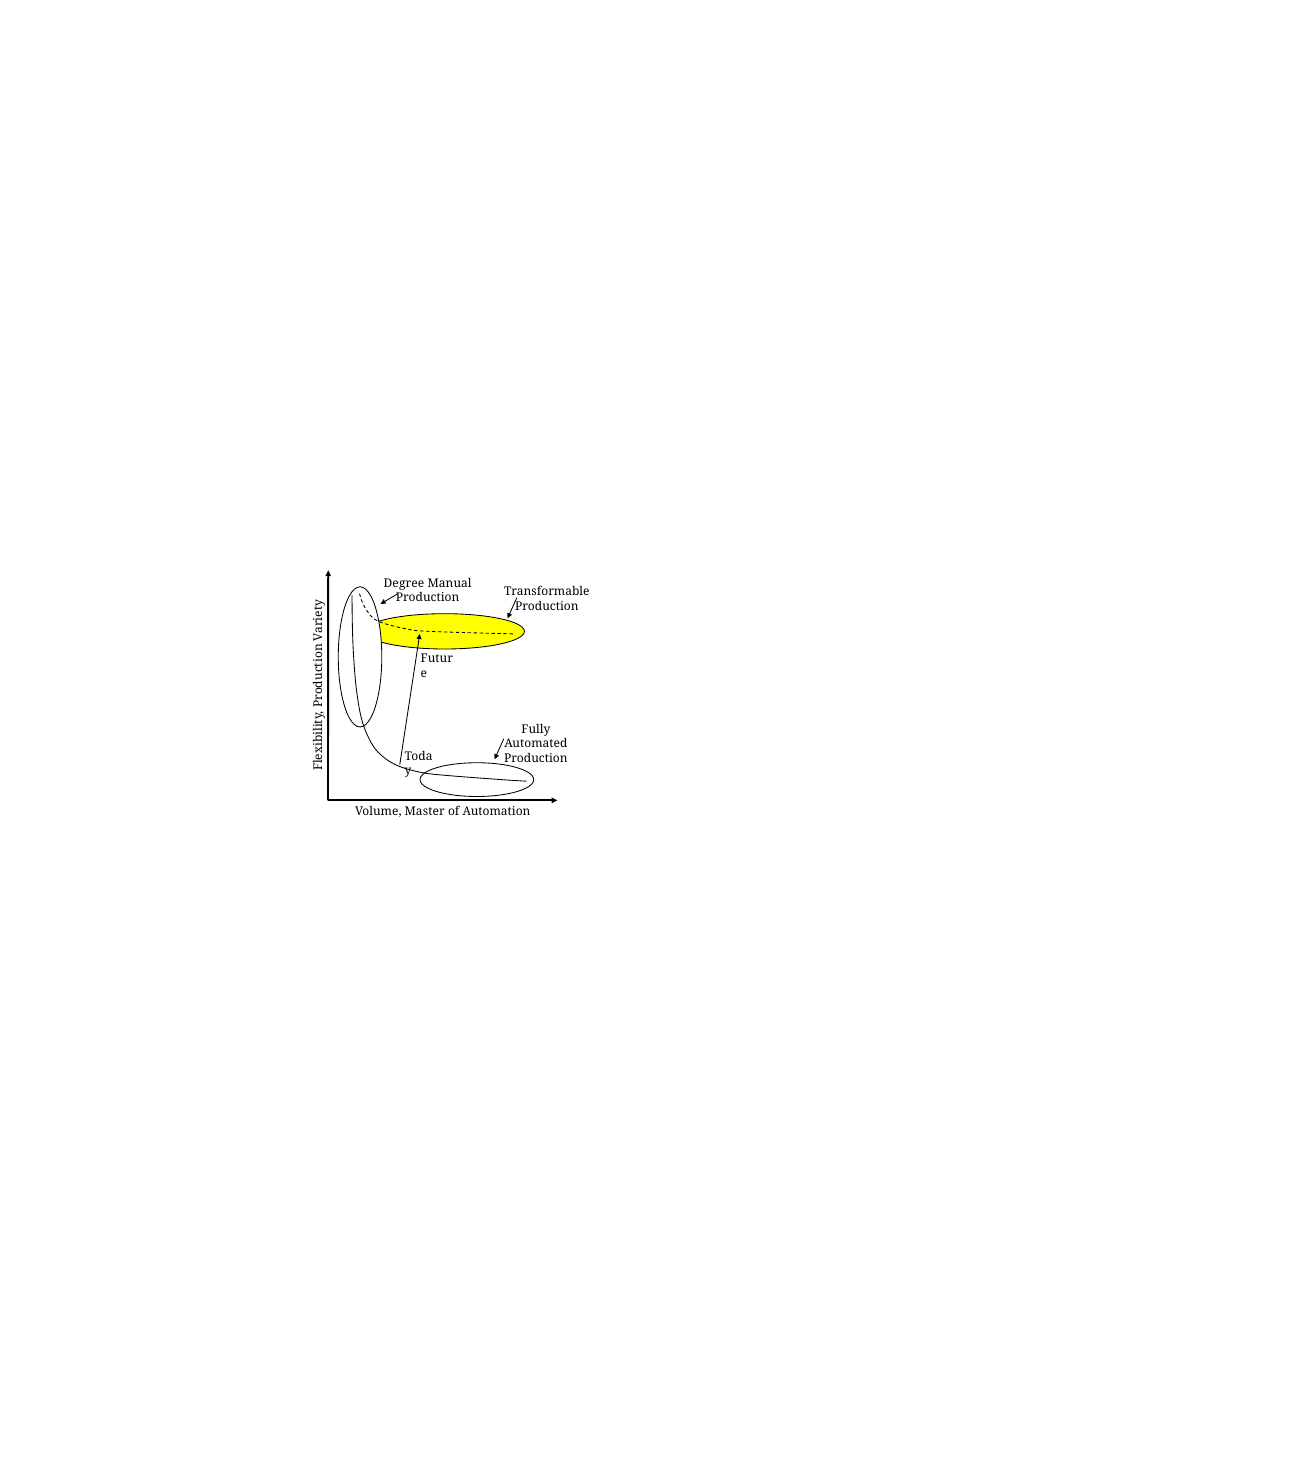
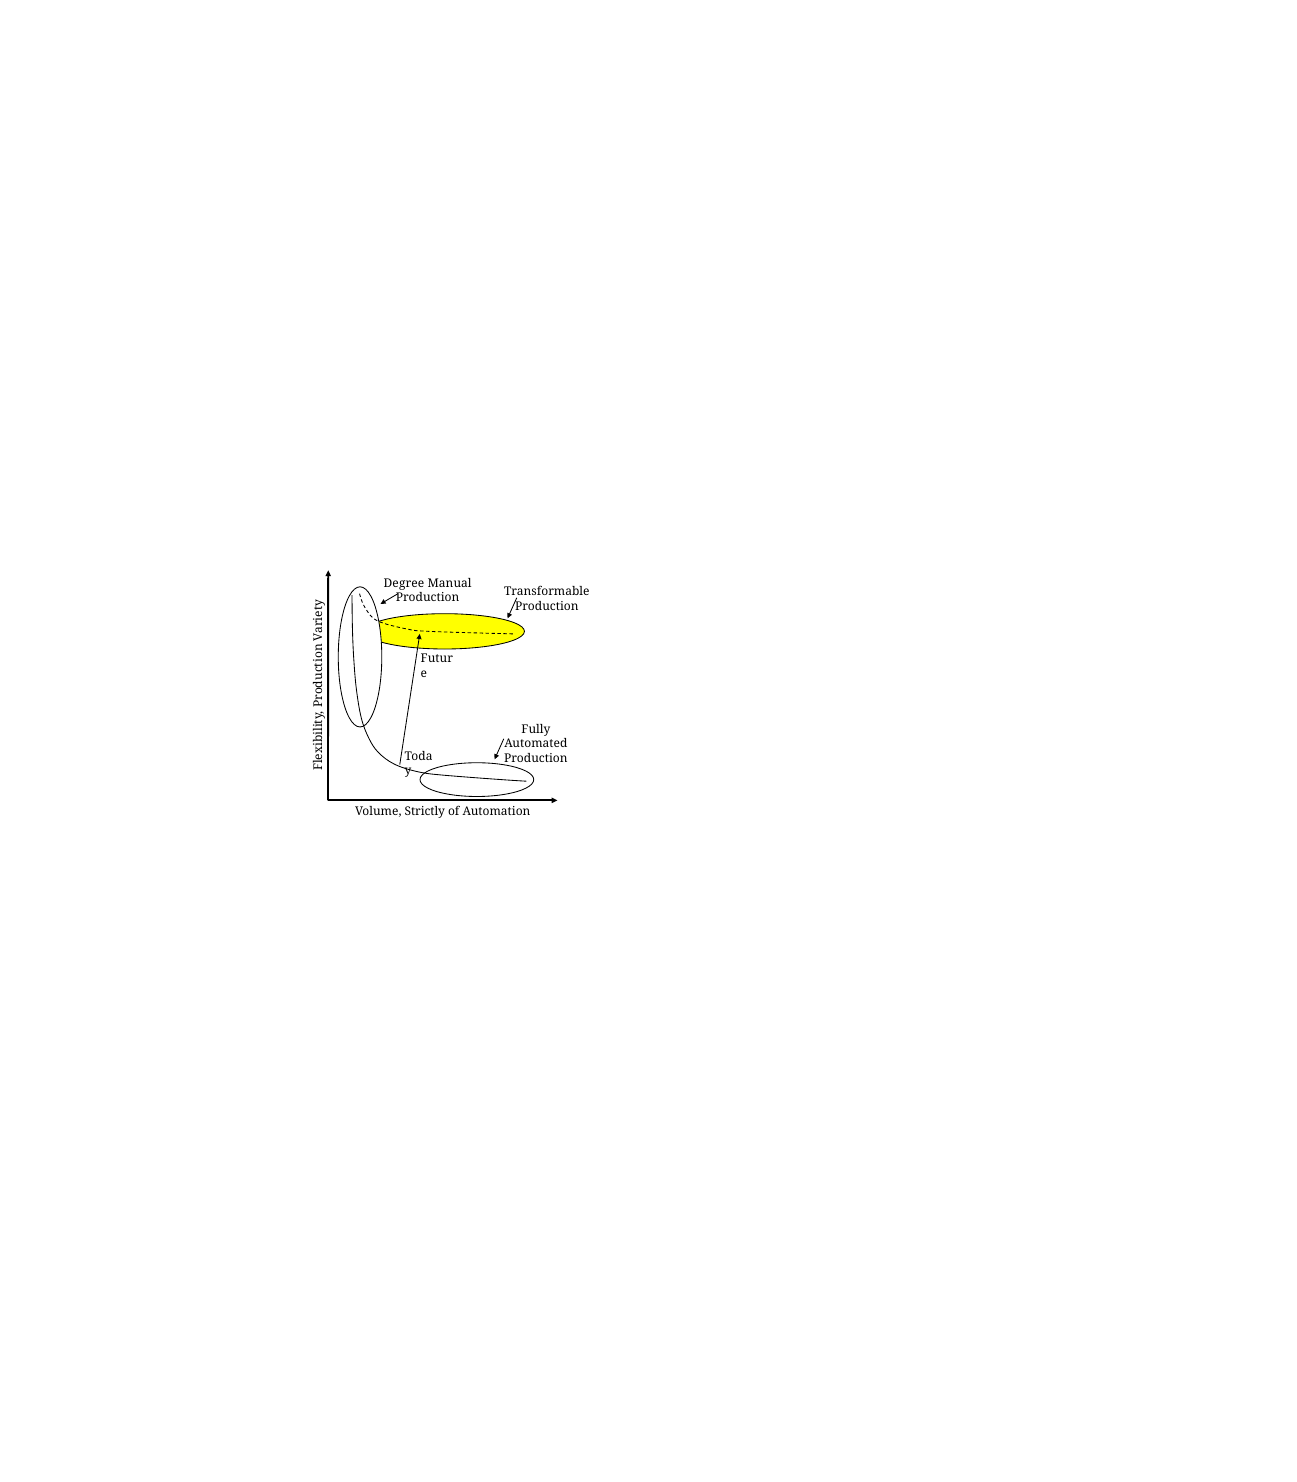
Master: Master -> Strictly
